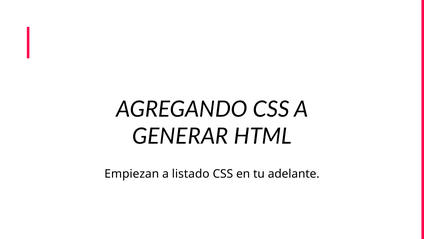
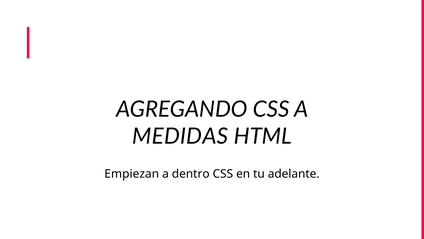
GENERAR: GENERAR -> MEDIDAS
listado: listado -> dentro
